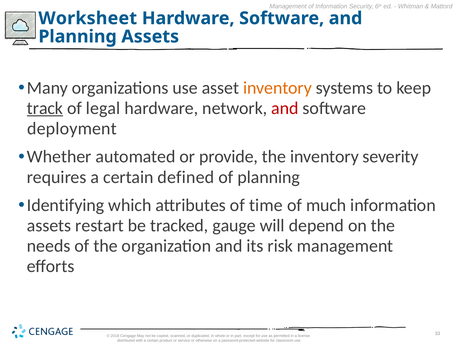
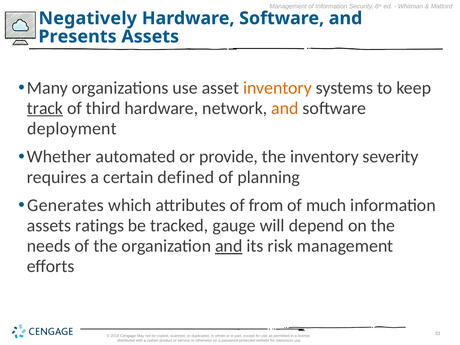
Worksheet: Worksheet -> Negatively
Planning at (78, 37): Planning -> Presents
legal: legal -> third
and at (285, 108) colour: red -> orange
Identifying: Identifying -> Generates
time: time -> from
restart: restart -> ratings
and at (229, 246) underline: none -> present
